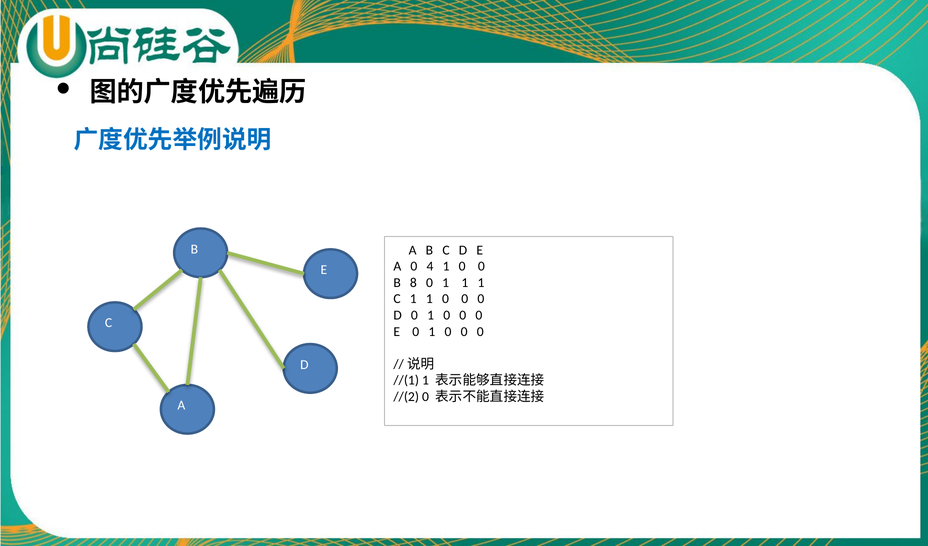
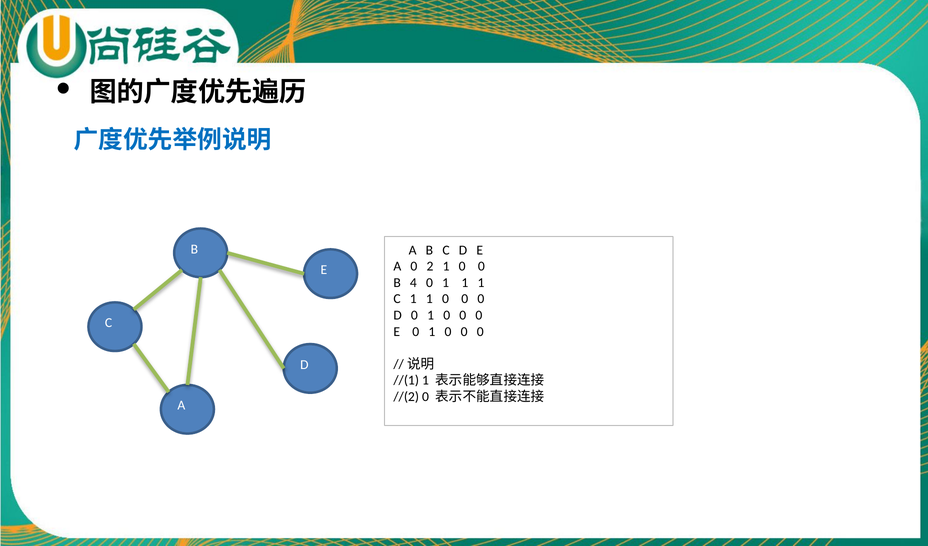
4: 4 -> 2
8: 8 -> 4
